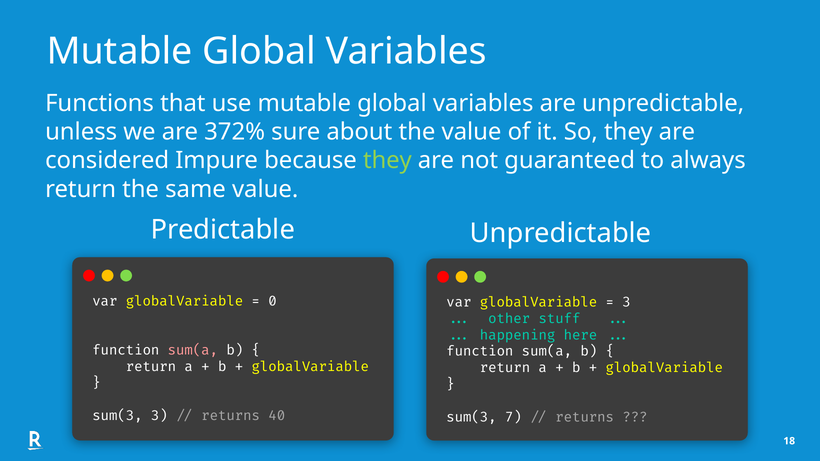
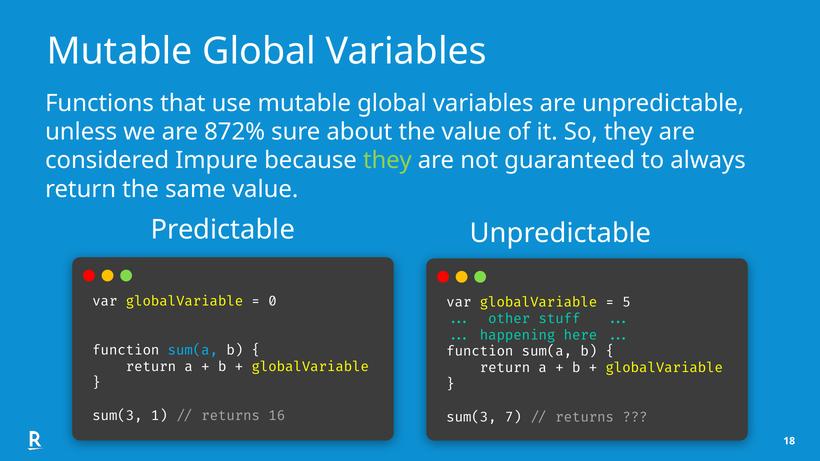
372%: 372% -> 872%
3 at (627, 302): 3 -> 5
sum(a at (193, 350) colour: pink -> light blue
sum(3 3: 3 -> 1
40: 40 -> 16
